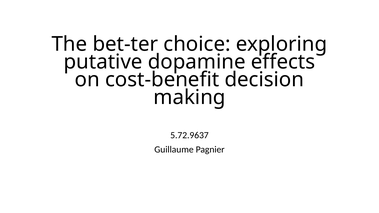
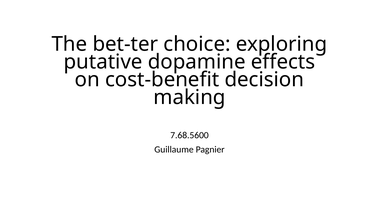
5.72.9637: 5.72.9637 -> 7.68.5600
